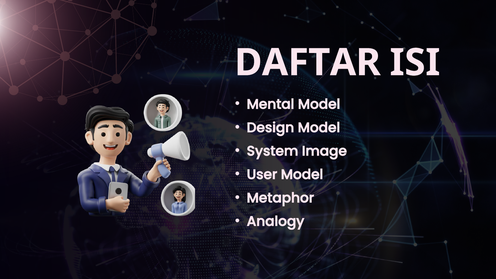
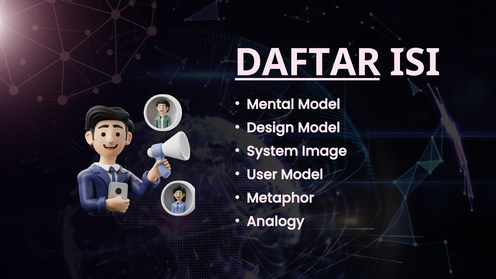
DAFTAR underline: none -> present
